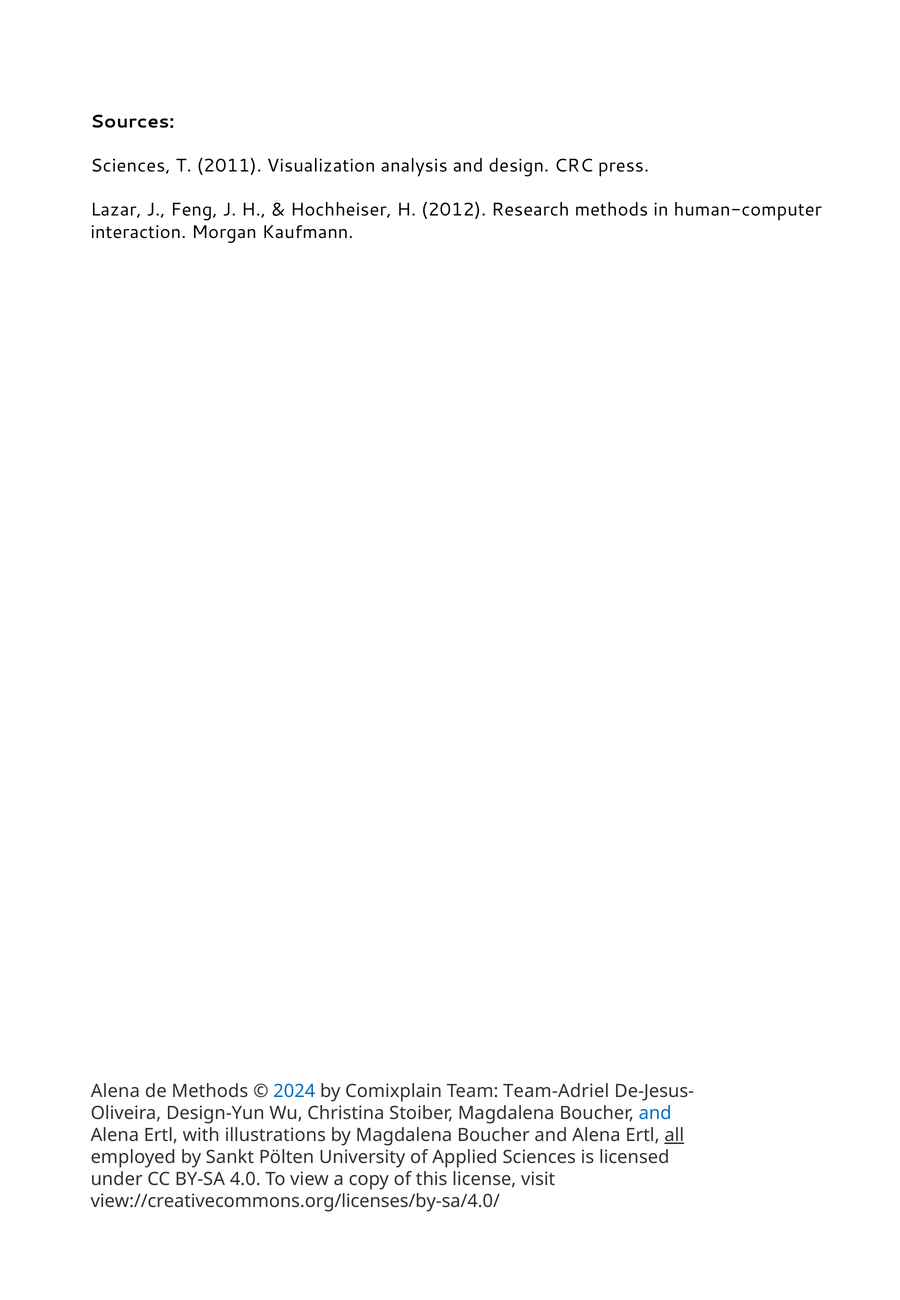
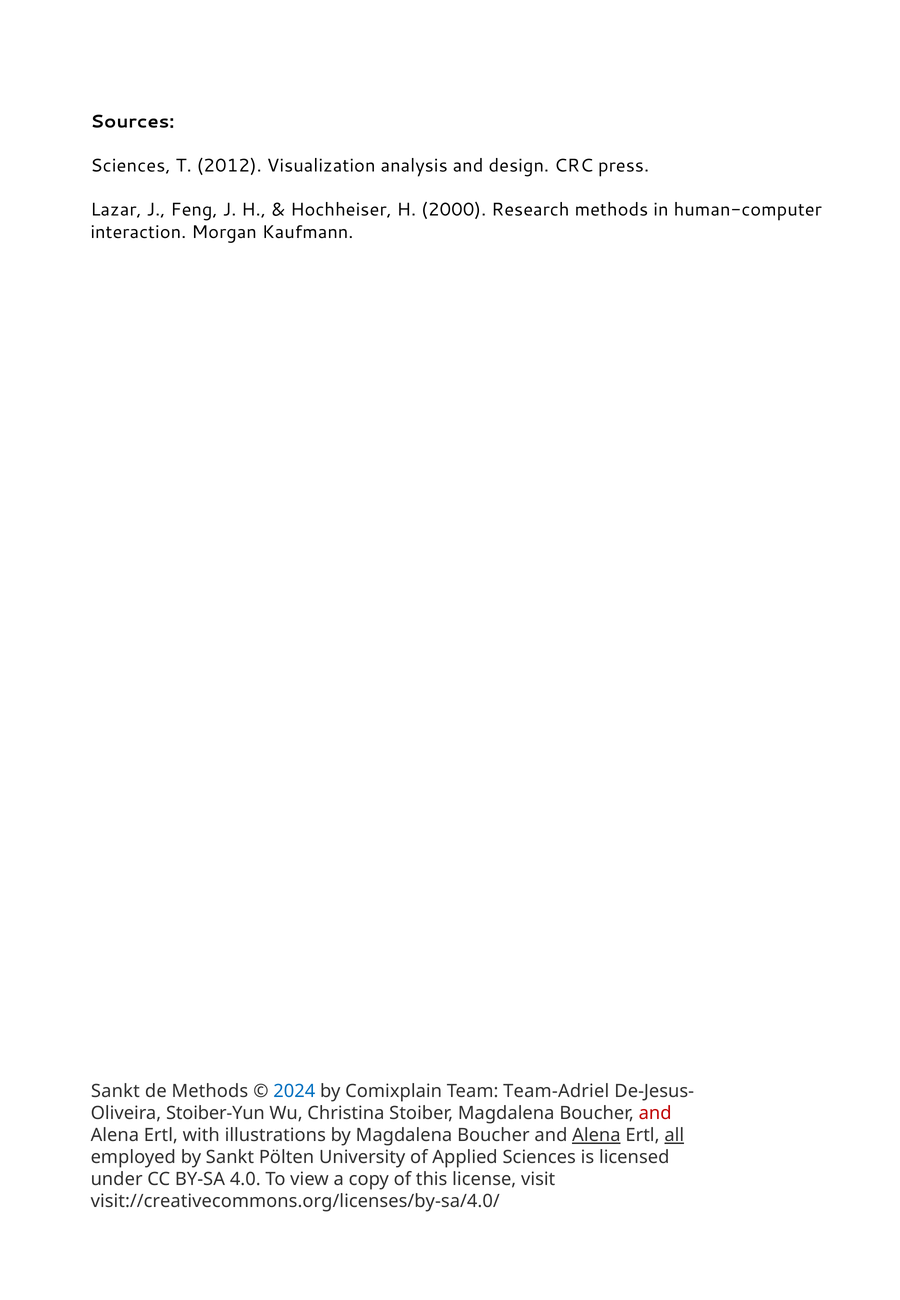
2011: 2011 -> 2012
2012: 2012 -> 2000
Alena at (115, 1091): Alena -> Sankt
Design-Yun: Design-Yun -> Stoiber-Yun
and at (655, 1113) colour: blue -> red
Alena at (596, 1135) underline: none -> present
view://creativecommons.org/licenses/by-sa/4.0/: view://creativecommons.org/licenses/by-sa/4.0/ -> visit://creativecommons.org/licenses/by-sa/4.0/
